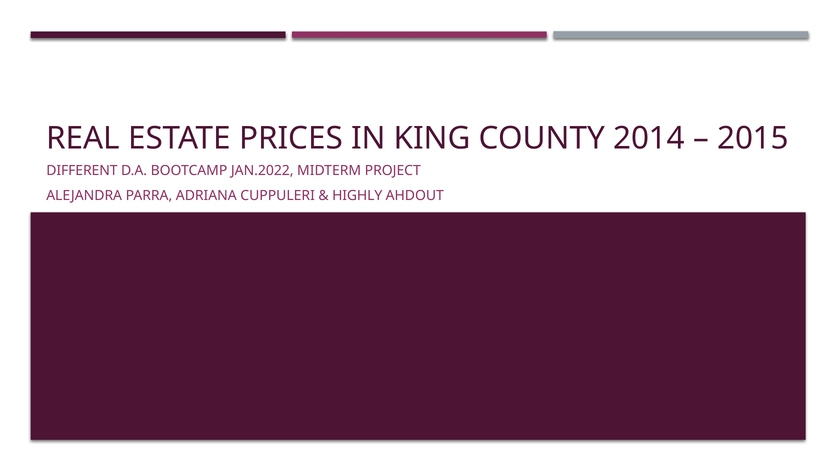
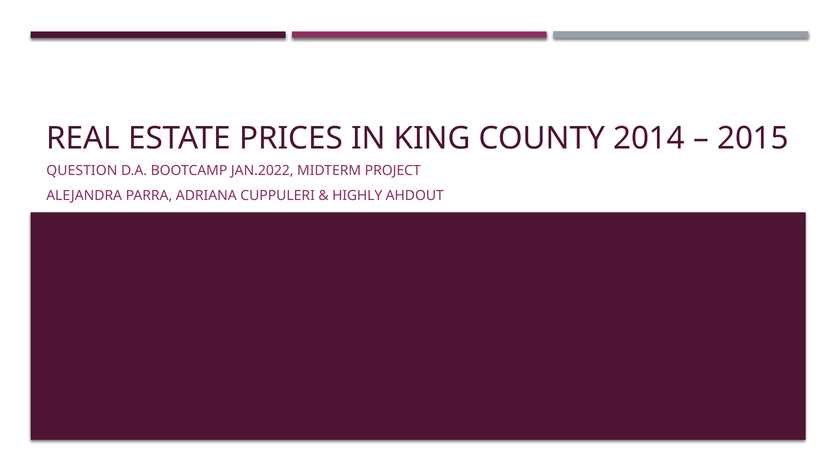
DIFFERENT: DIFFERENT -> QUESTION
